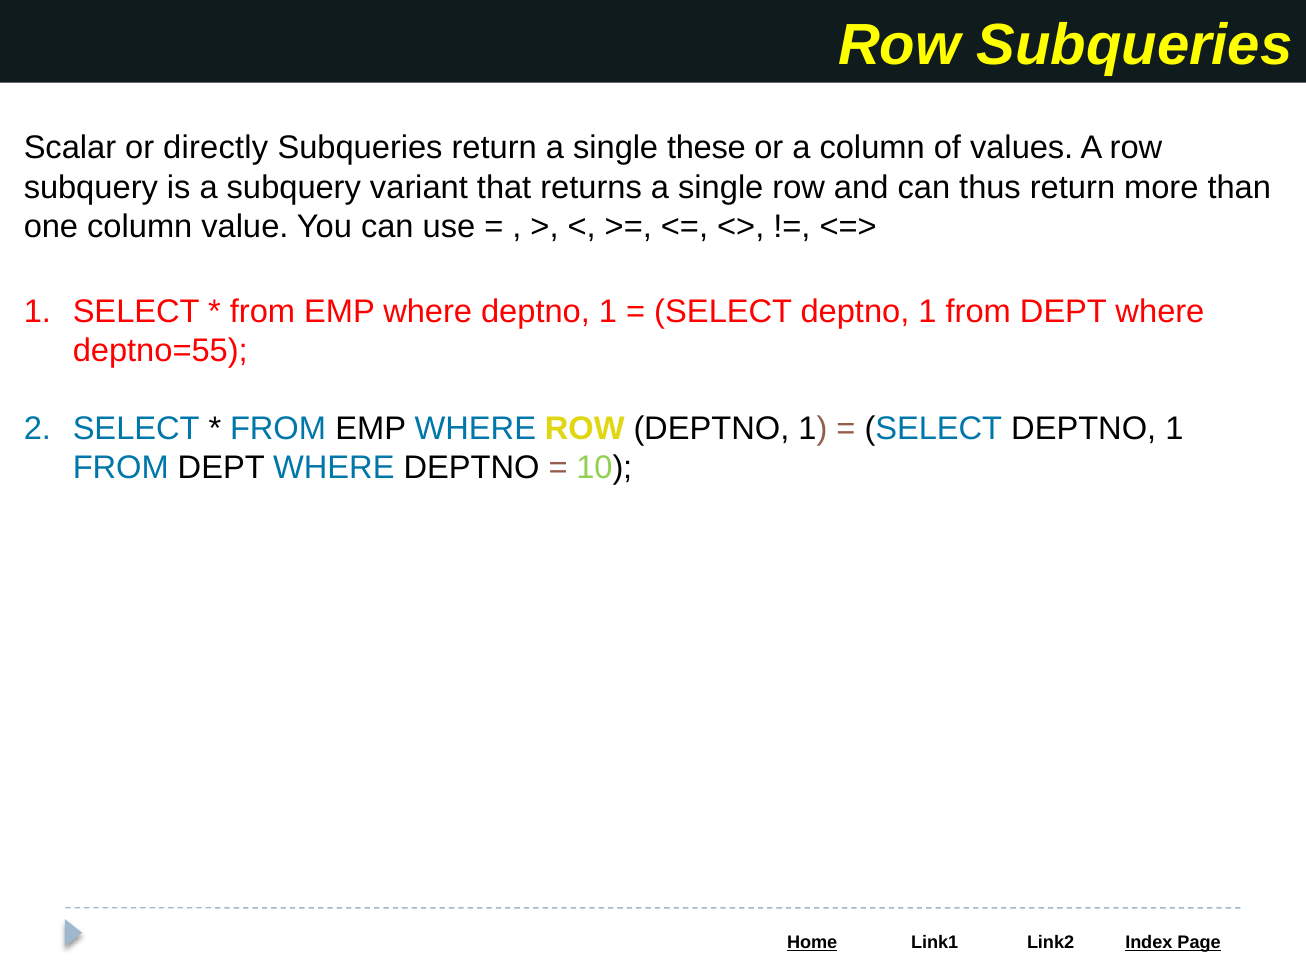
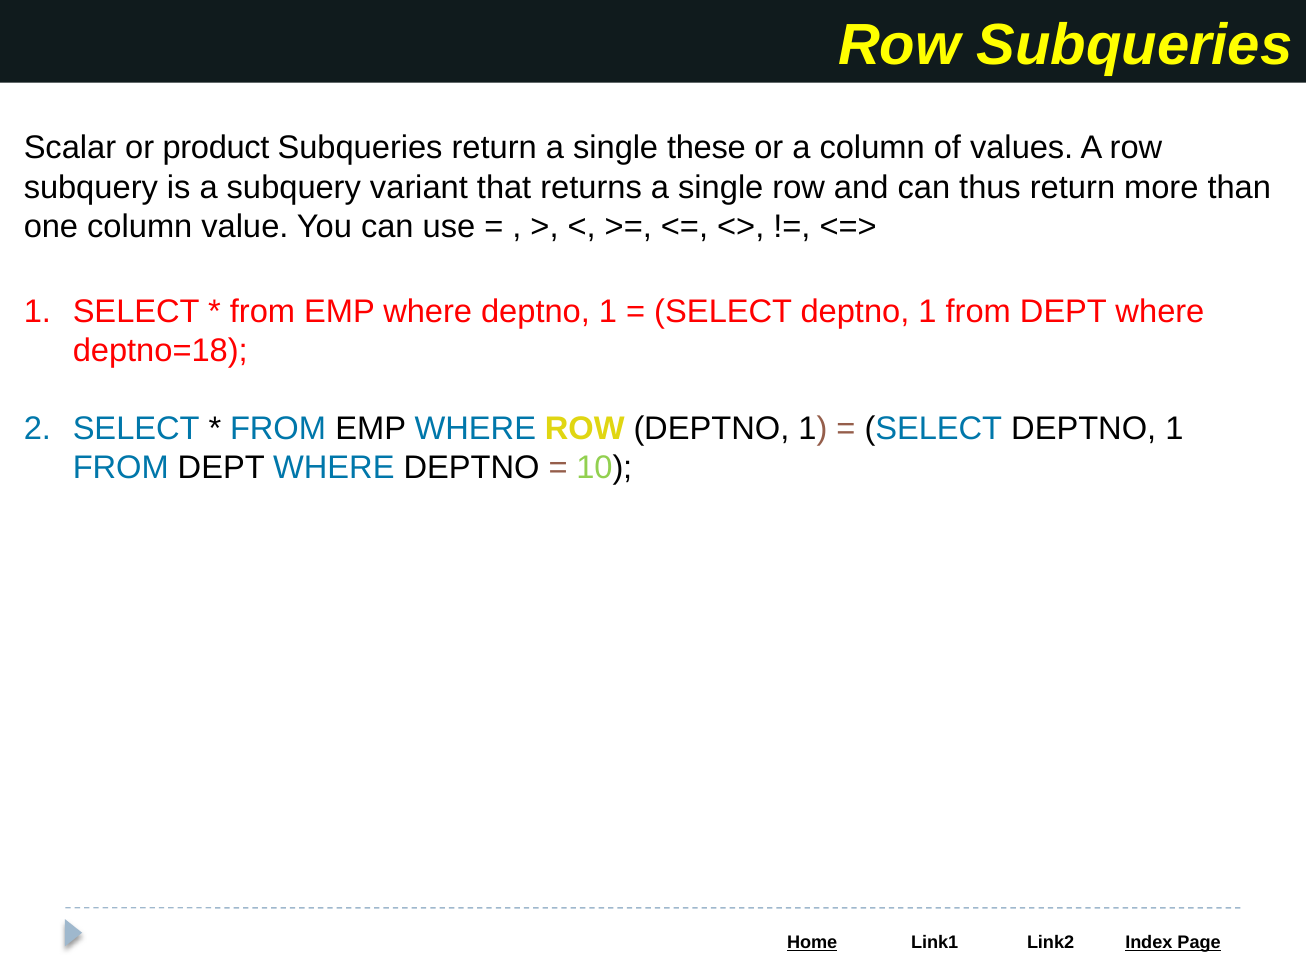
directly: directly -> product
deptno=55: deptno=55 -> deptno=18
